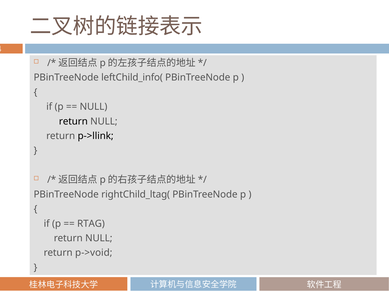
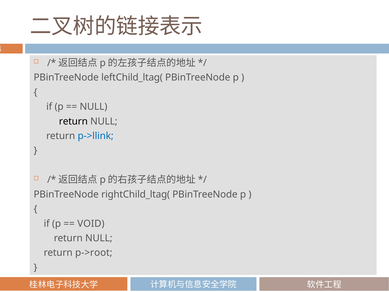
leftChild_info(: leftChild_info( -> leftChild_ltag(
p->llink colour: black -> blue
RTAG: RTAG -> VOID
p->void: p->void -> p->root
